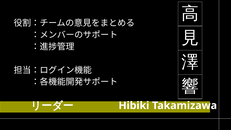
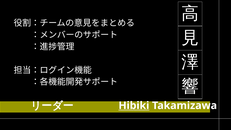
Hibiki underline: none -> present
